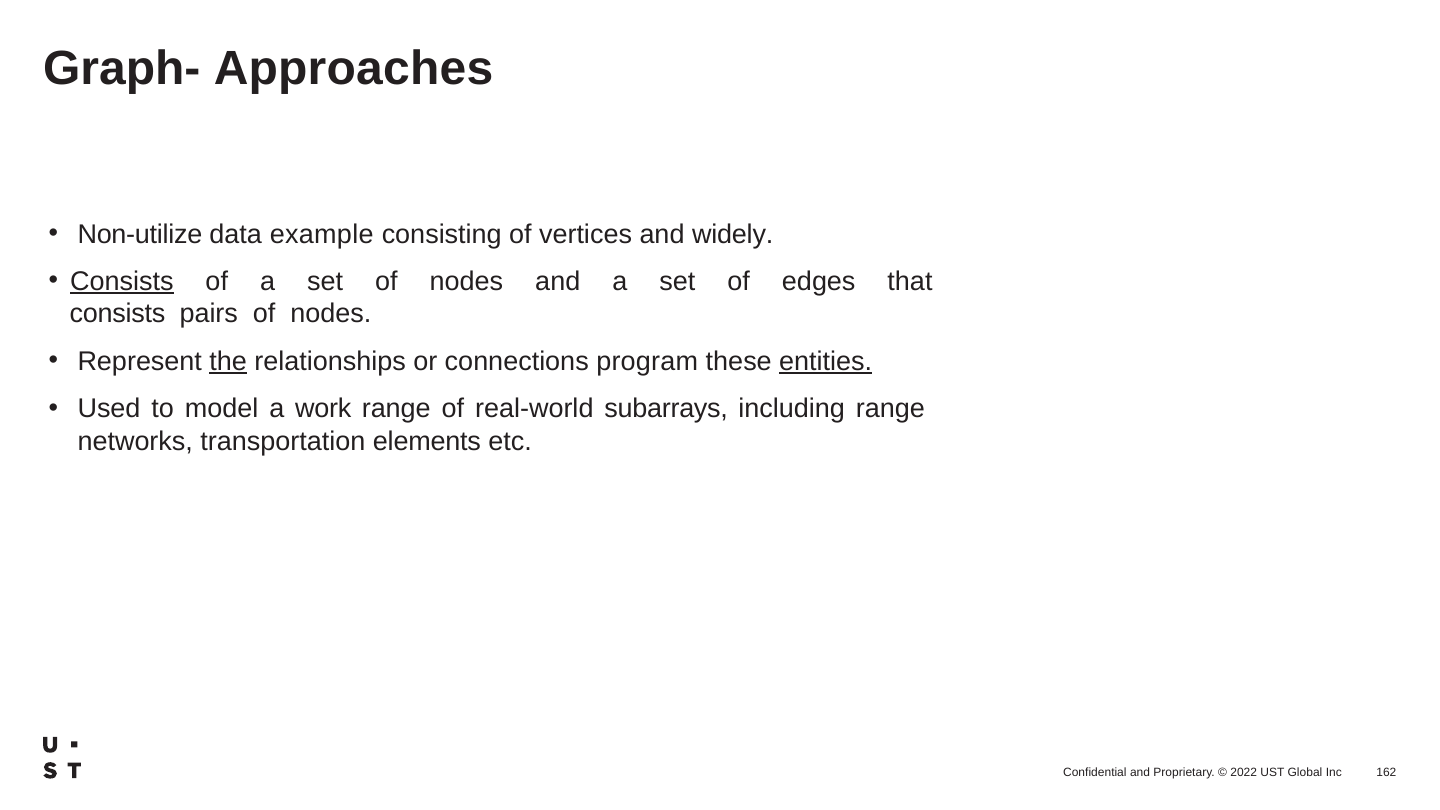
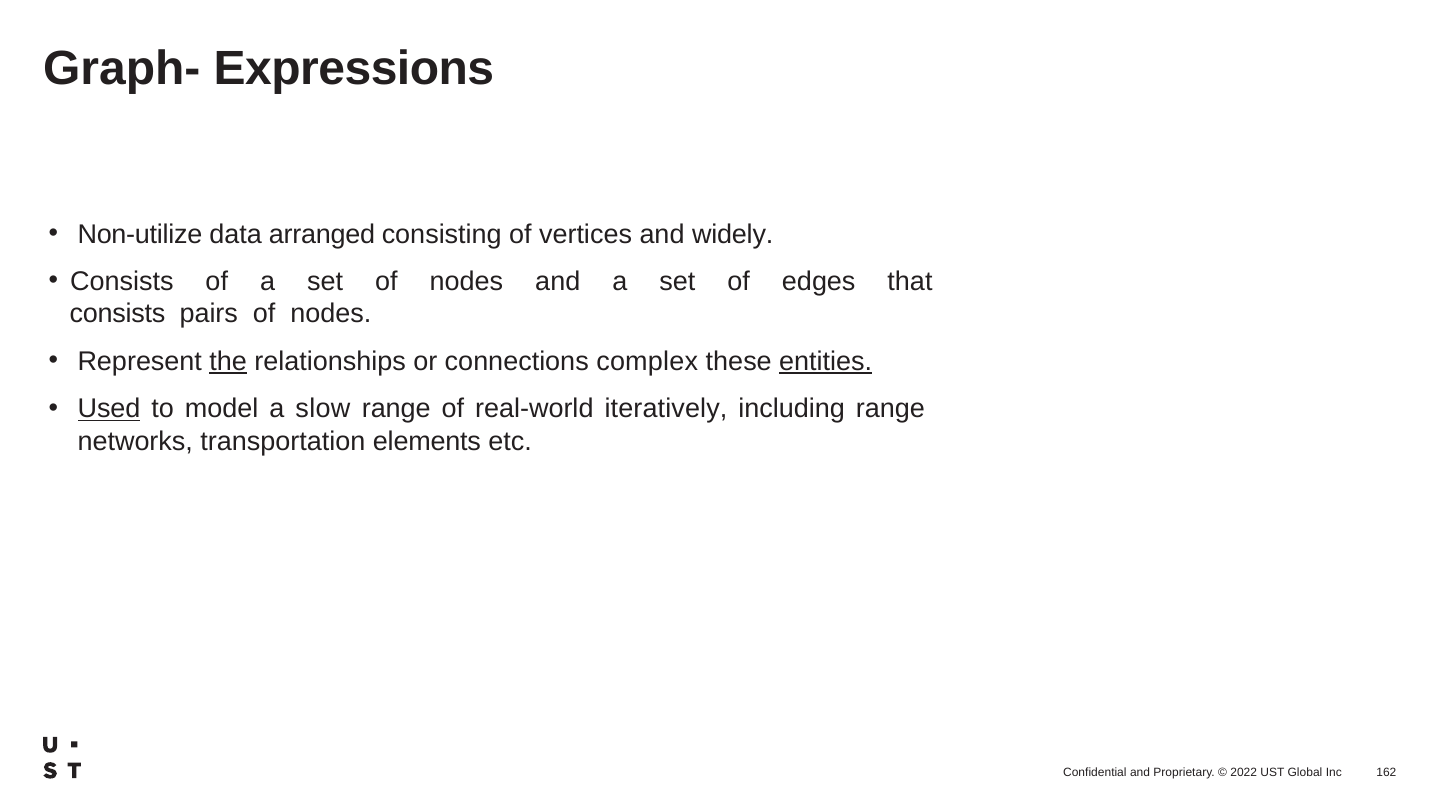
Approaches: Approaches -> Expressions
example: example -> arranged
Consists at (122, 281) underline: present -> none
program: program -> complex
Used underline: none -> present
work: work -> slow
subarrays: subarrays -> iteratively
